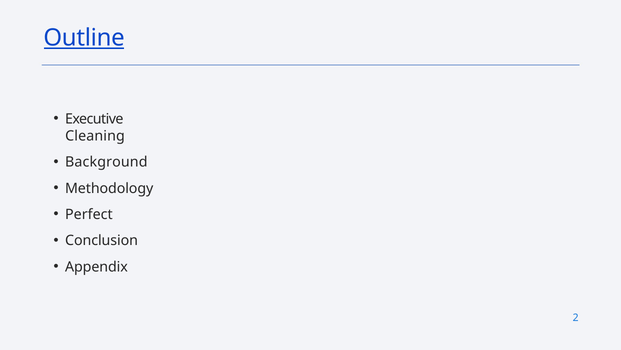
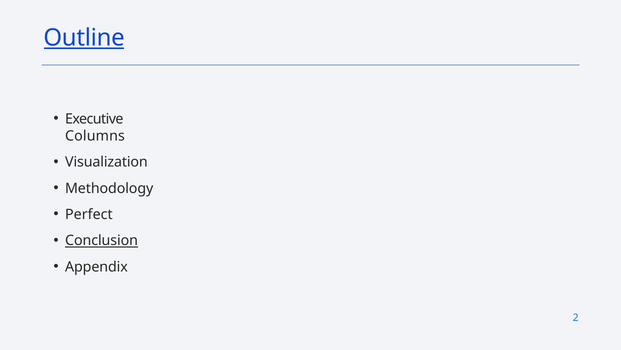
Cleaning: Cleaning -> Columns
Background: Background -> Visualization
Conclusion underline: none -> present
